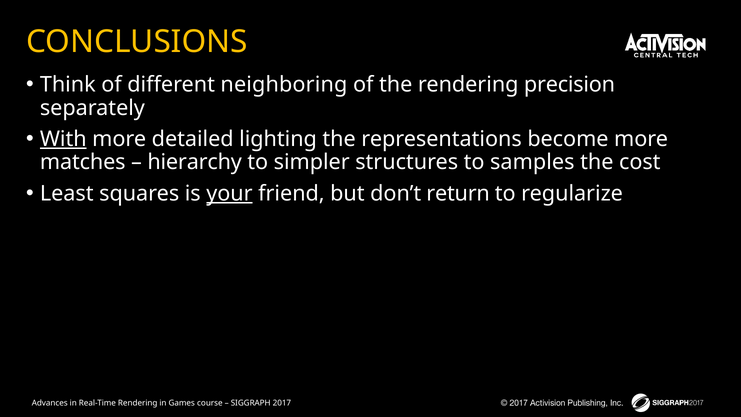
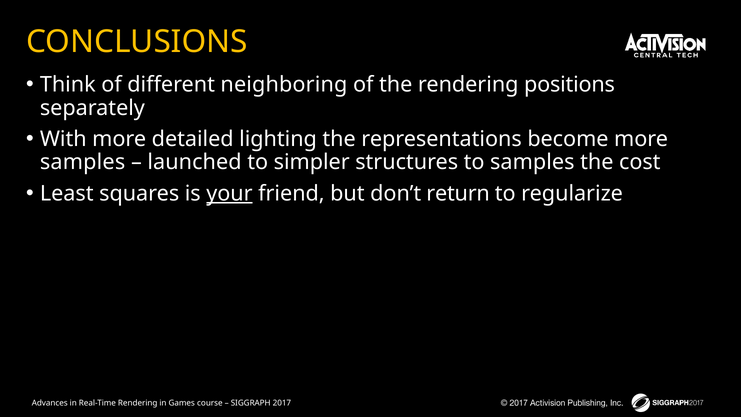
precision: precision -> positions
With underline: present -> none
matches at (83, 162): matches -> samples
hierarchy: hierarchy -> launched
